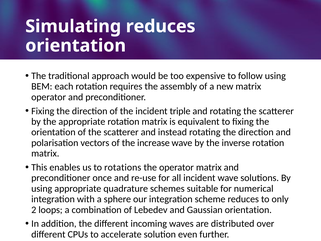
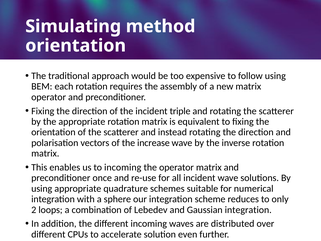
Simulating reduces: reduces -> method
to rotations: rotations -> incoming
Gaussian orientation: orientation -> integration
